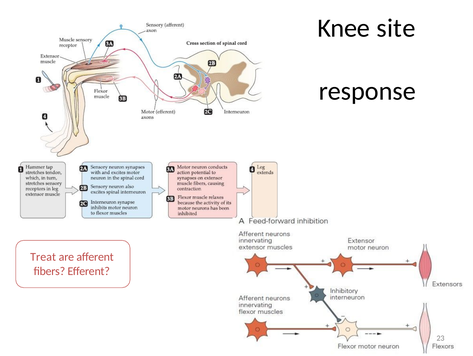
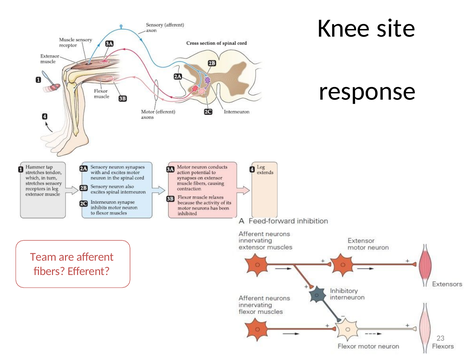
Treat: Treat -> Team
